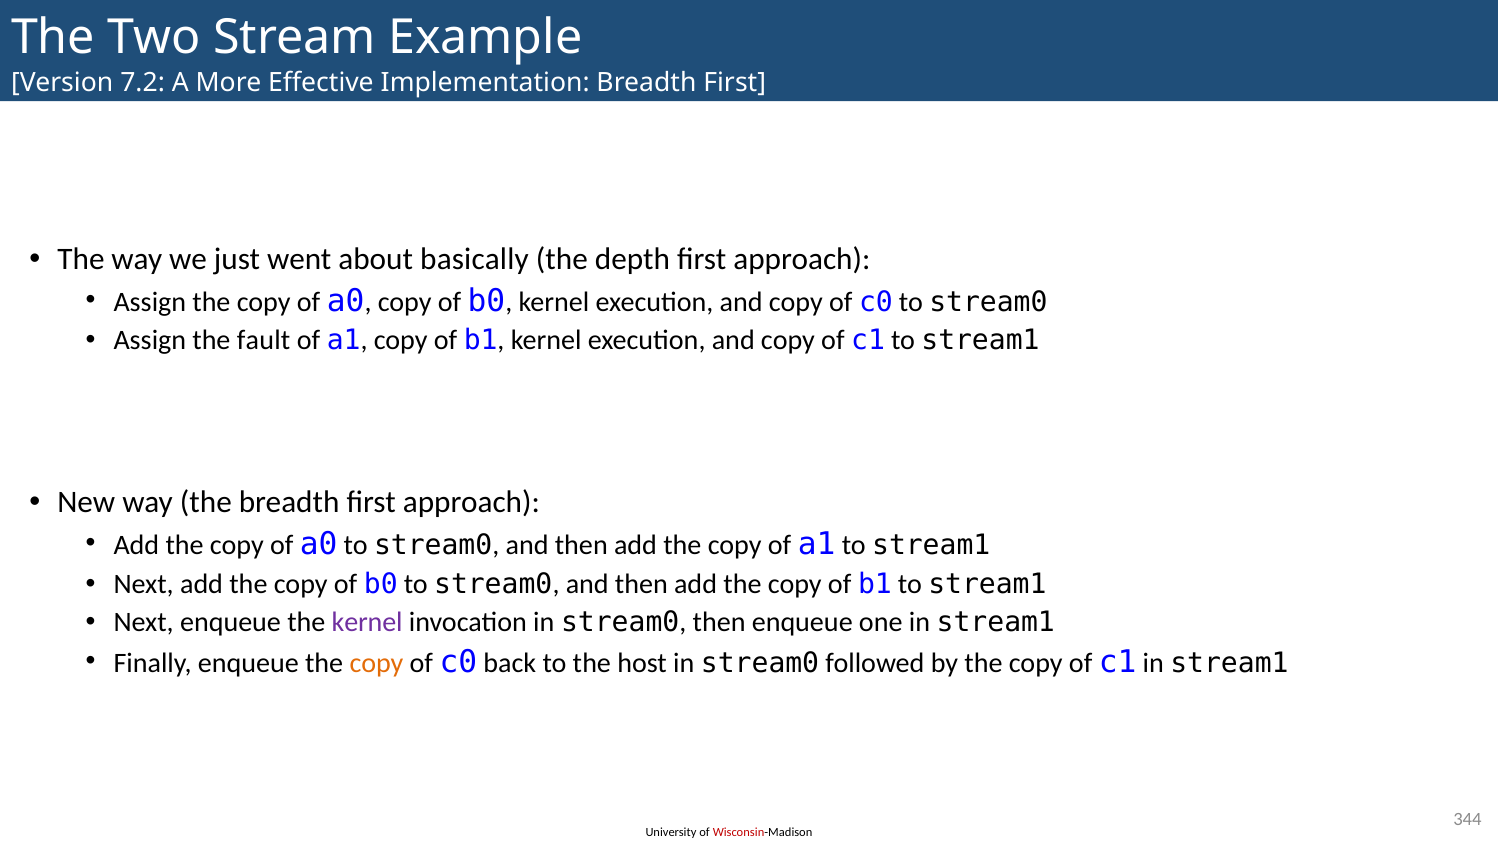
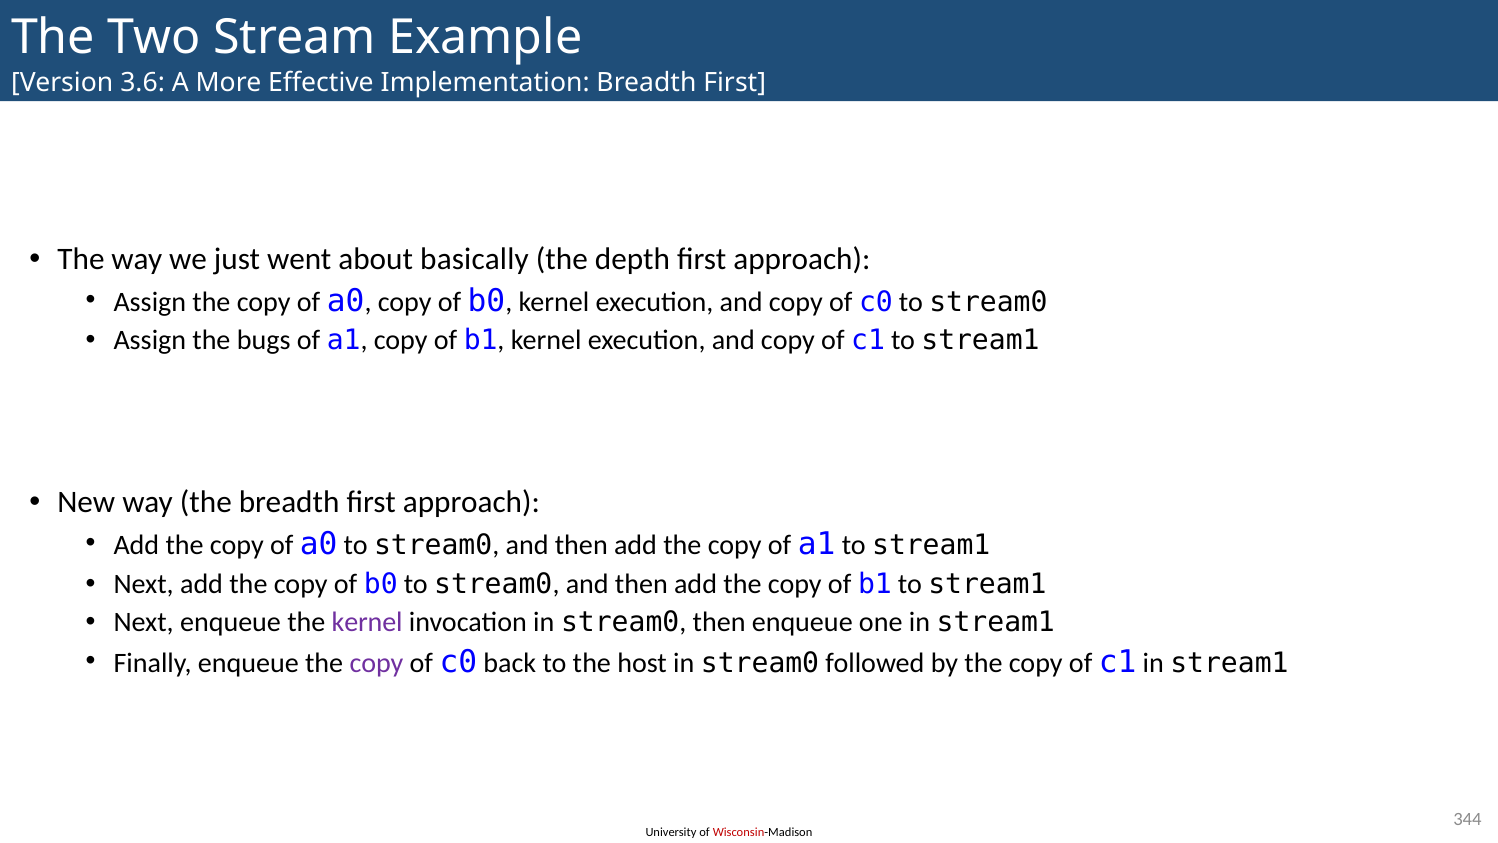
7.2: 7.2 -> 3.6
fault: fault -> bugs
copy at (376, 663) colour: orange -> purple
